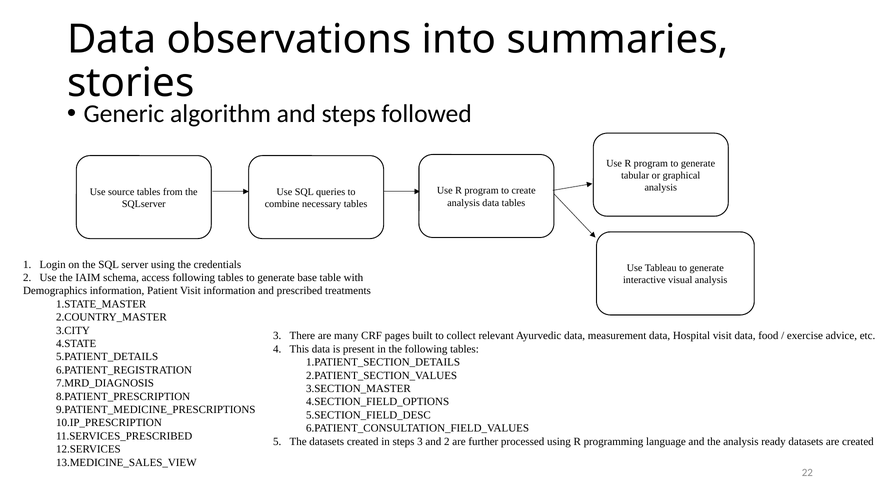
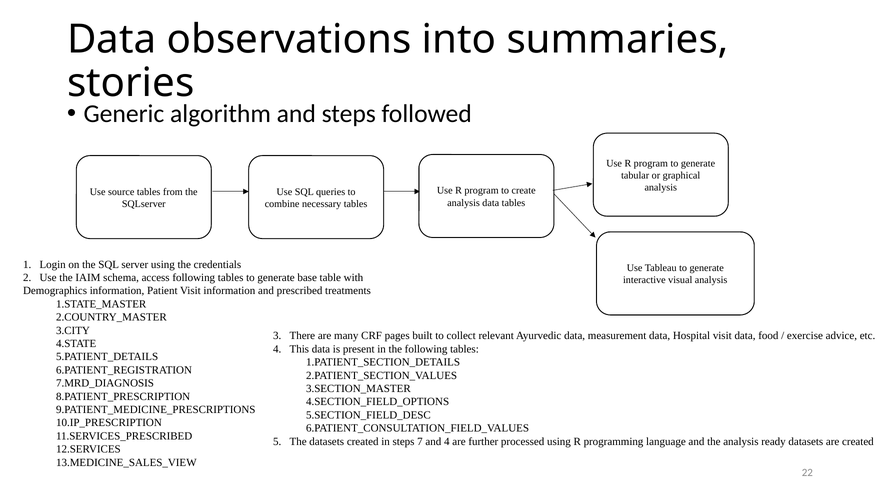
steps 3: 3 -> 7
and 2: 2 -> 4
